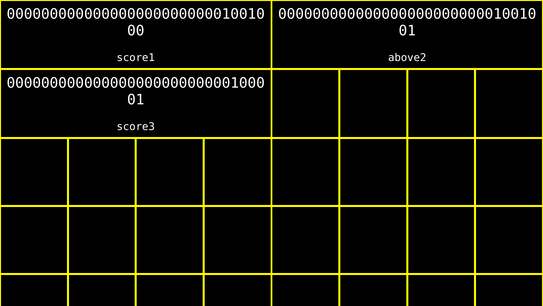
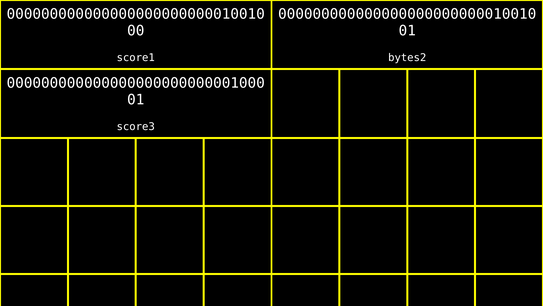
above2: above2 -> bytes2
